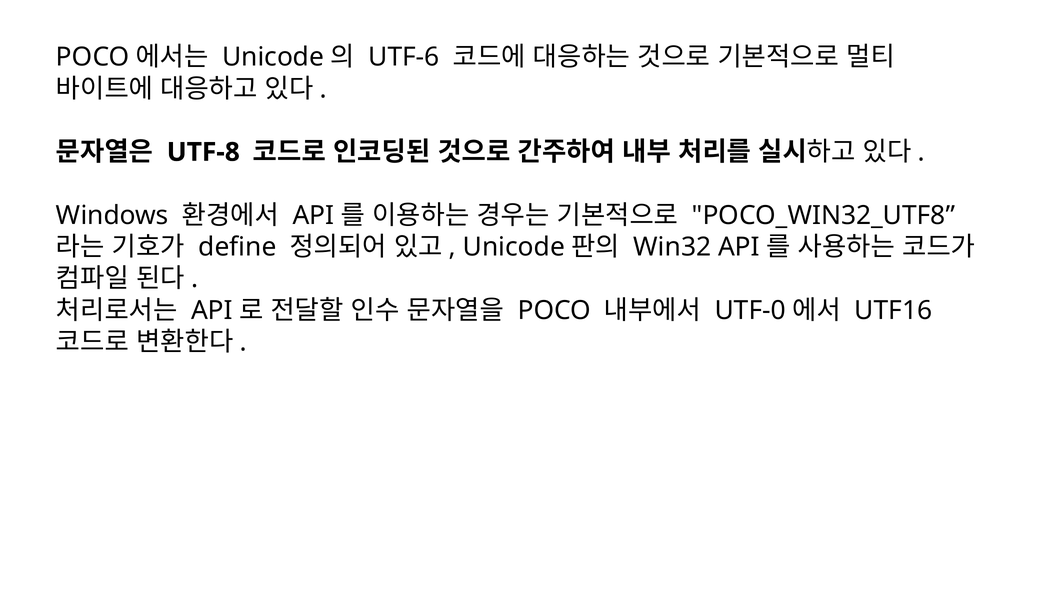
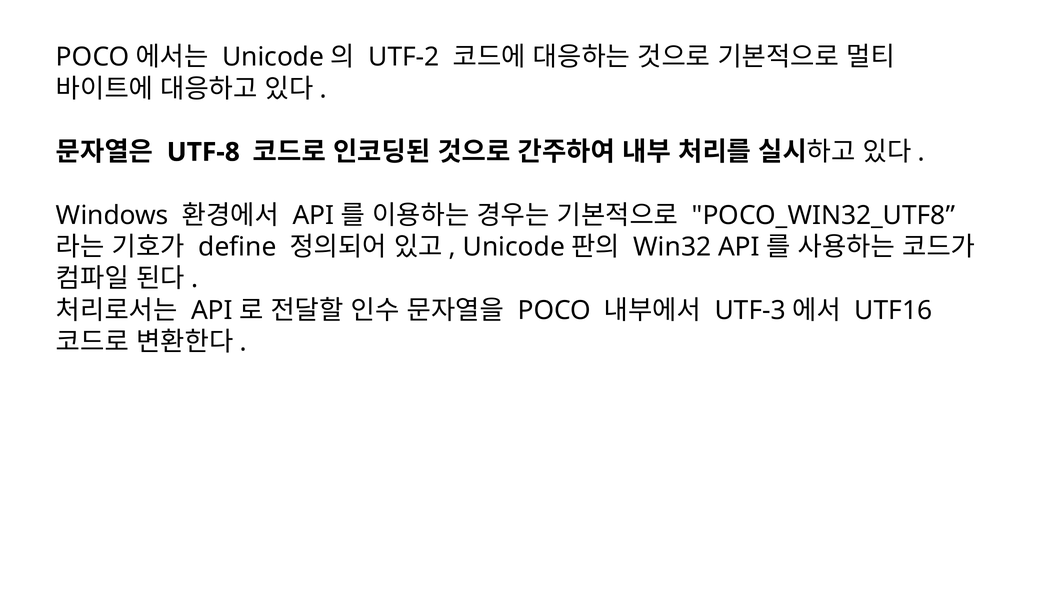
UTF-6: UTF-6 -> UTF-2
UTF-0: UTF-0 -> UTF-3
